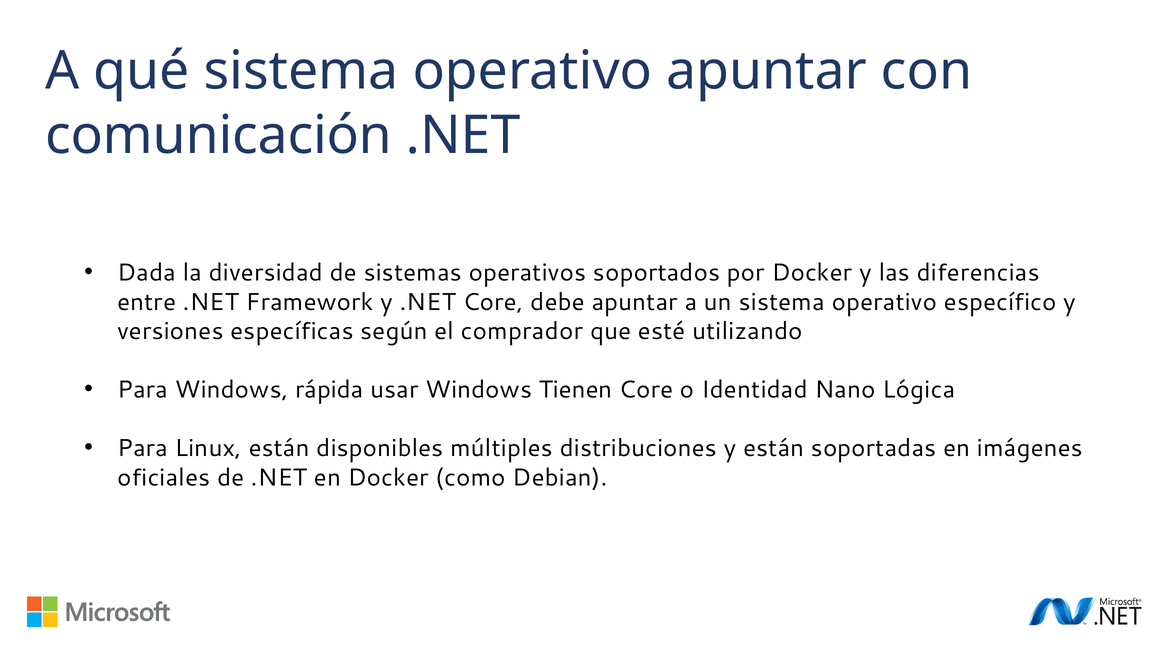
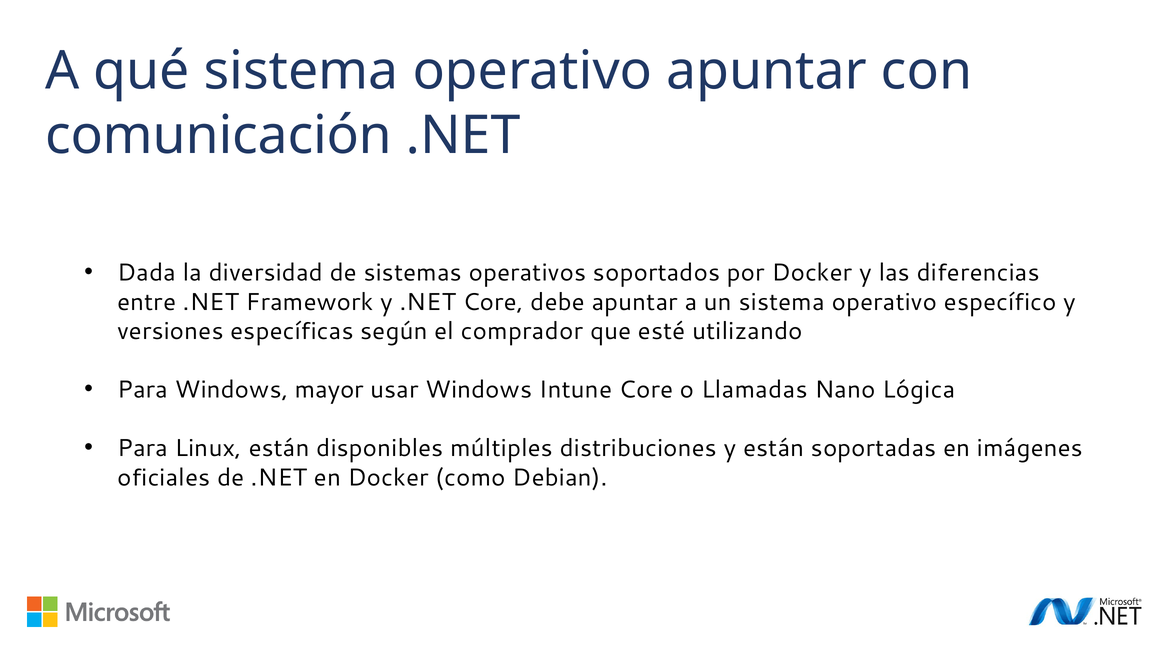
rápida: rápida -> mayor
Tienen: Tienen -> Intune
Identidad: Identidad -> Llamadas
